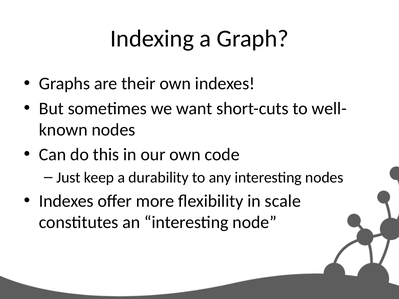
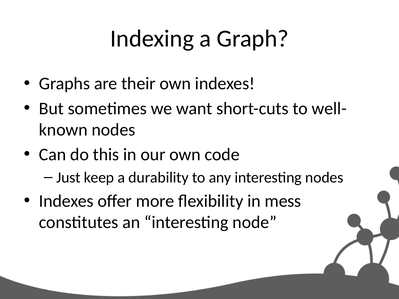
scale: scale -> mess
